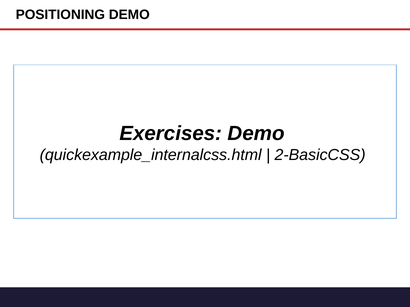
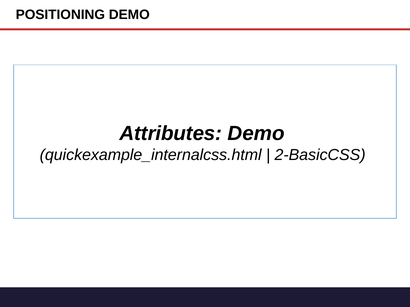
Exercises: Exercises -> Attributes
